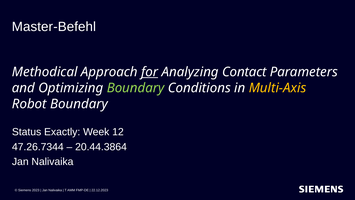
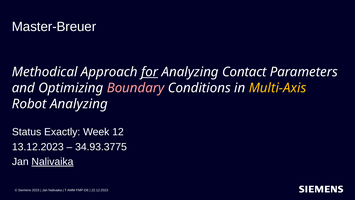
Master-Befehl: Master-Befehl -> Master-Breuer
Boundary at (136, 88) colour: light green -> pink
Robot Boundary: Boundary -> Analyzing
47.26.7344: 47.26.7344 -> 13.12.2023
20.44.3864: 20.44.3864 -> 34.93.3775
Nalivaika at (52, 161) underline: none -> present
